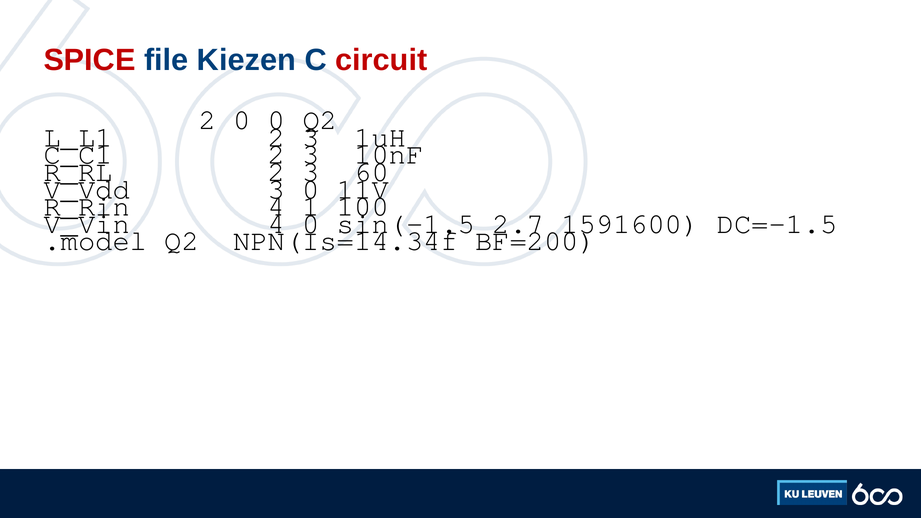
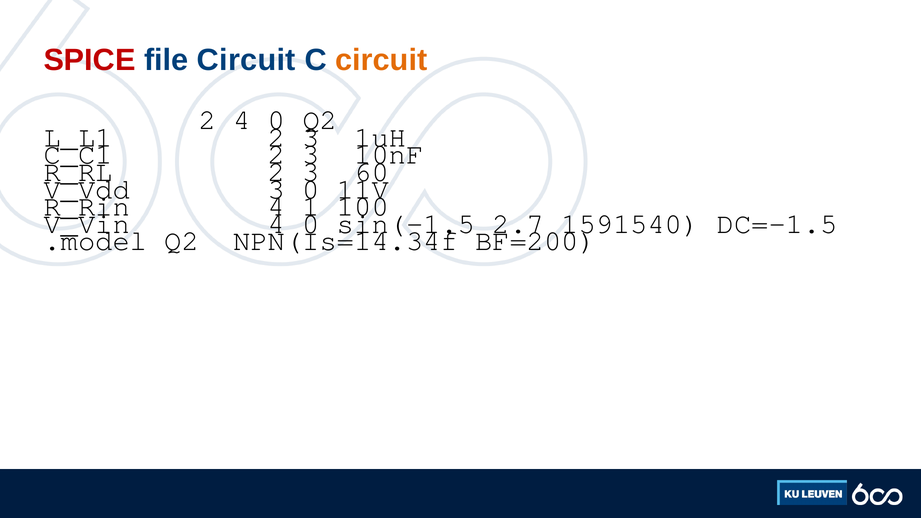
file Kiezen: Kiezen -> Circuit
circuit at (381, 60) colour: red -> orange
2 0: 0 -> 4
1591600: 1591600 -> 1591540
